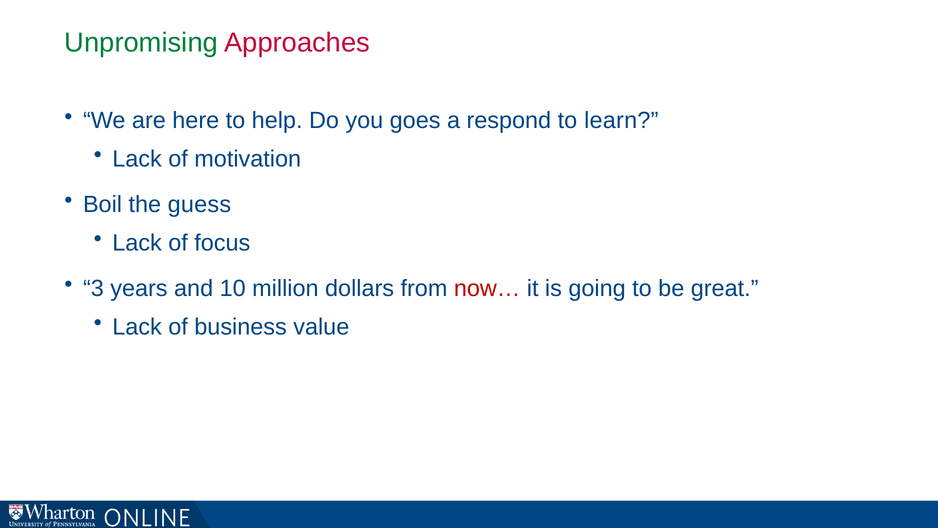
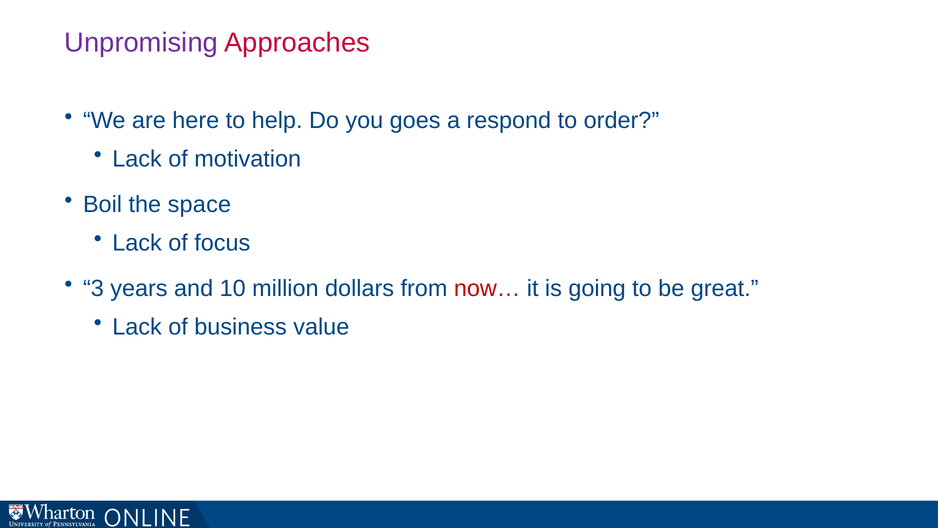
Unpromising colour: green -> purple
learn: learn -> order
guess: guess -> space
